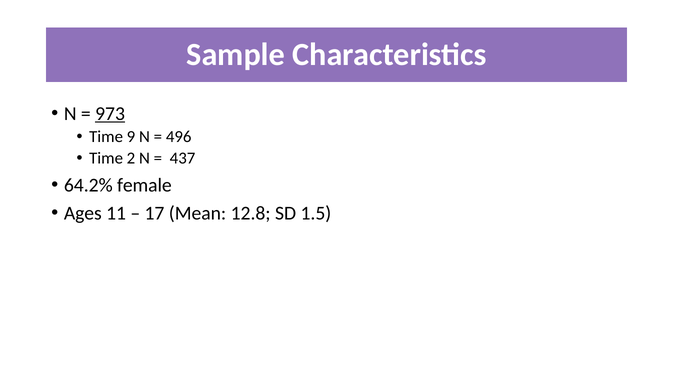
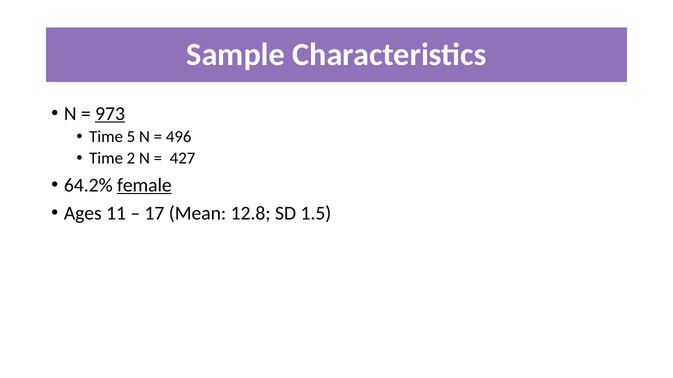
9: 9 -> 5
437: 437 -> 427
female underline: none -> present
